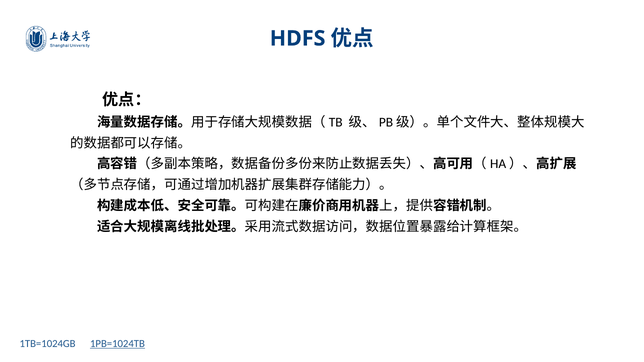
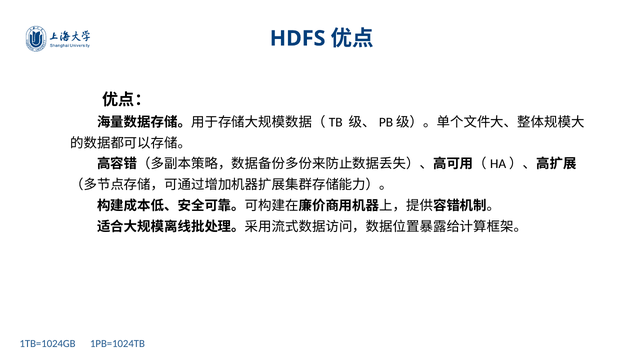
1PB=1024TB underline: present -> none
